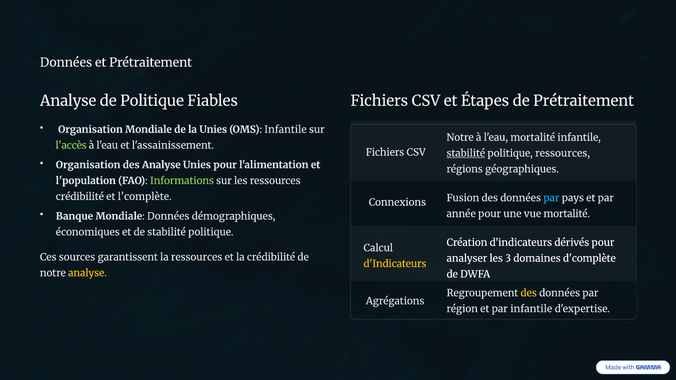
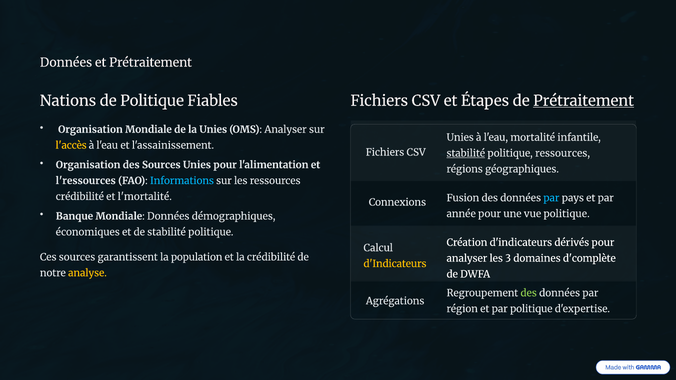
Analyse at (68, 101): Analyse -> Nations
Prétraitement at (584, 101) underline: none -> present
OMS Infantile: Infantile -> Analyser
Notre at (460, 138): Notre -> Unies
l'accès colour: light green -> yellow
des Analyse: Analyse -> Sources
l'population: l'population -> l'ressources
Informations colour: light green -> light blue
l'complète: l'complète -> l'mortalité
vue mortalité: mortalité -> politique
la ressources: ressources -> population
des at (529, 293) colour: yellow -> light green
par infantile: infantile -> politique
